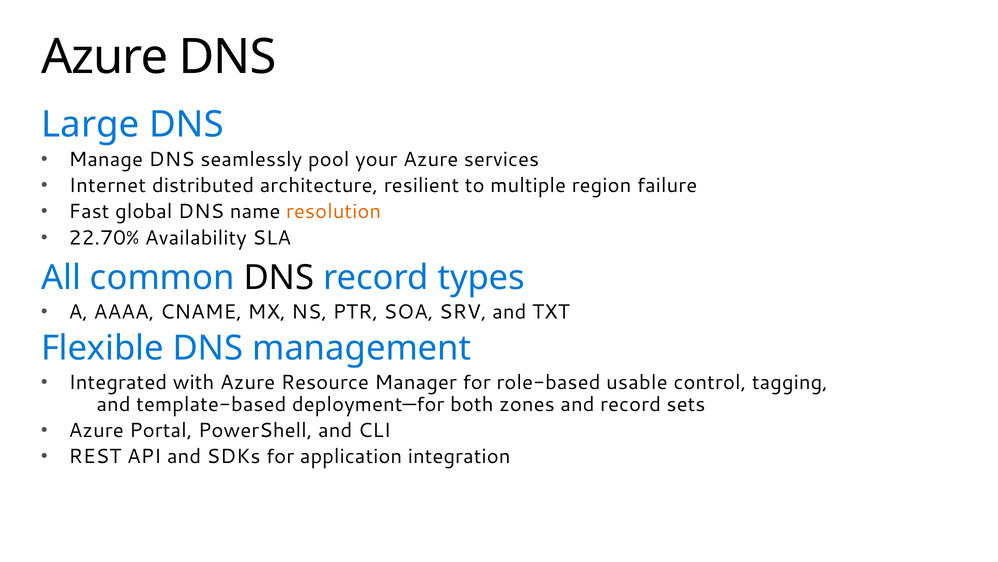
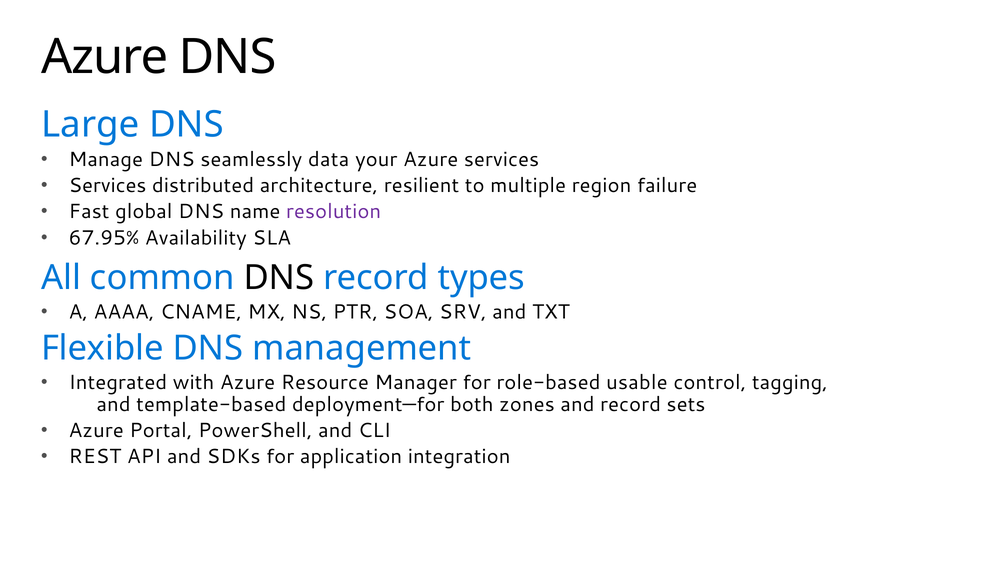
pool: pool -> data
Internet at (107, 185): Internet -> Services
resolution colour: orange -> purple
22.70%: 22.70% -> 67.95%
